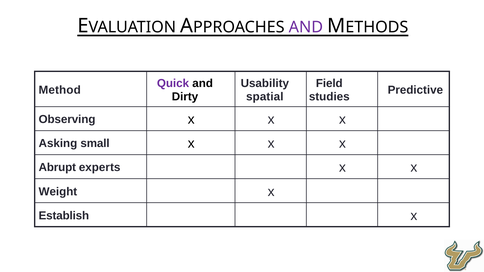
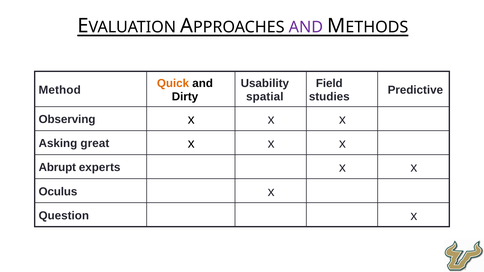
Quick colour: purple -> orange
small: small -> great
Weight: Weight -> Oculus
Establish: Establish -> Question
